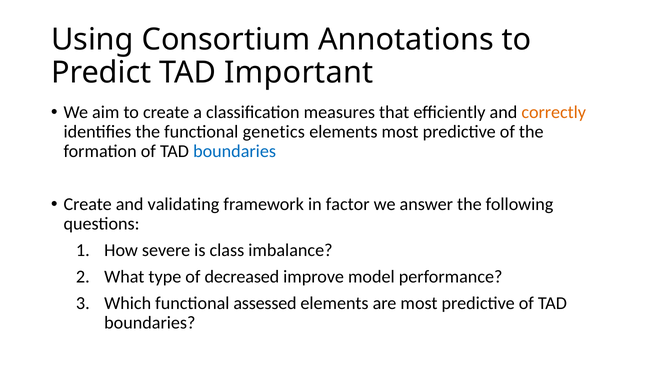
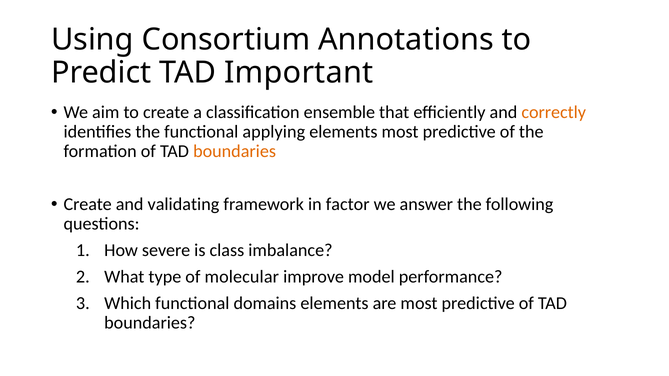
measures: measures -> ensemble
genetics: genetics -> applying
boundaries at (235, 151) colour: blue -> orange
decreased: decreased -> molecular
assessed: assessed -> domains
